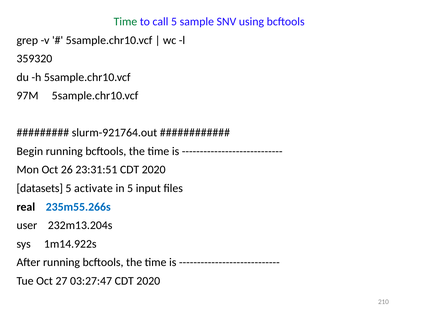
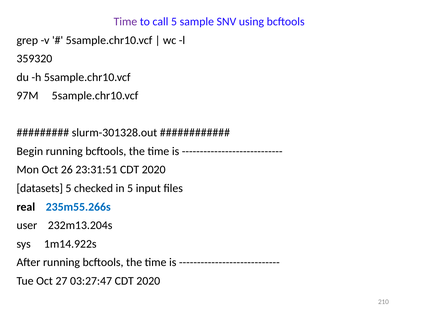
Time at (125, 22) colour: green -> purple
slurm-921764.out: slurm-921764.out -> slurm-301328.out
activate: activate -> checked
